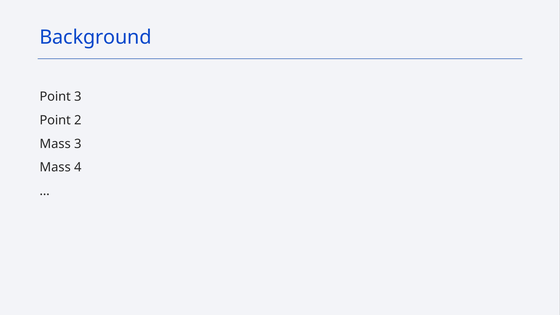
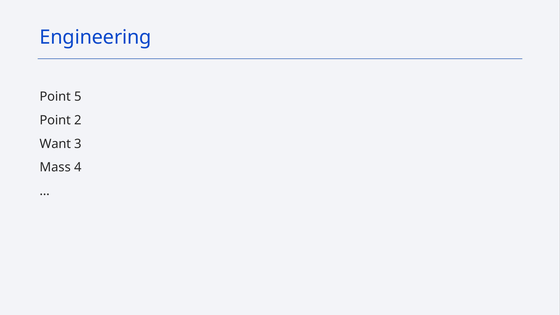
Background: Background -> Engineering
Point 3: 3 -> 5
Mass at (55, 144): Mass -> Want
